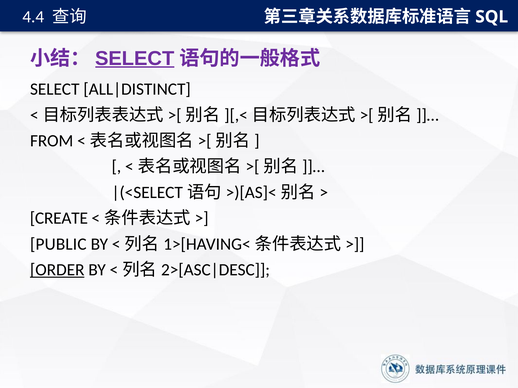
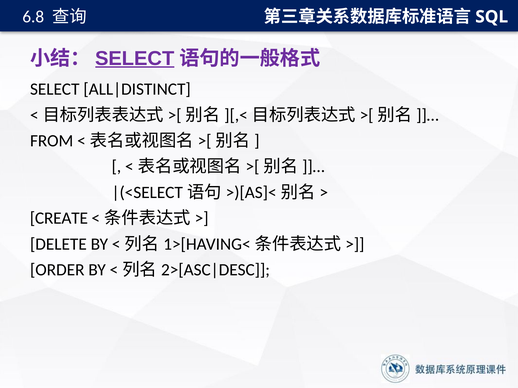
4.4: 4.4 -> 6.8
PUBLIC: PUBLIC -> DELETE
ORDER underline: present -> none
